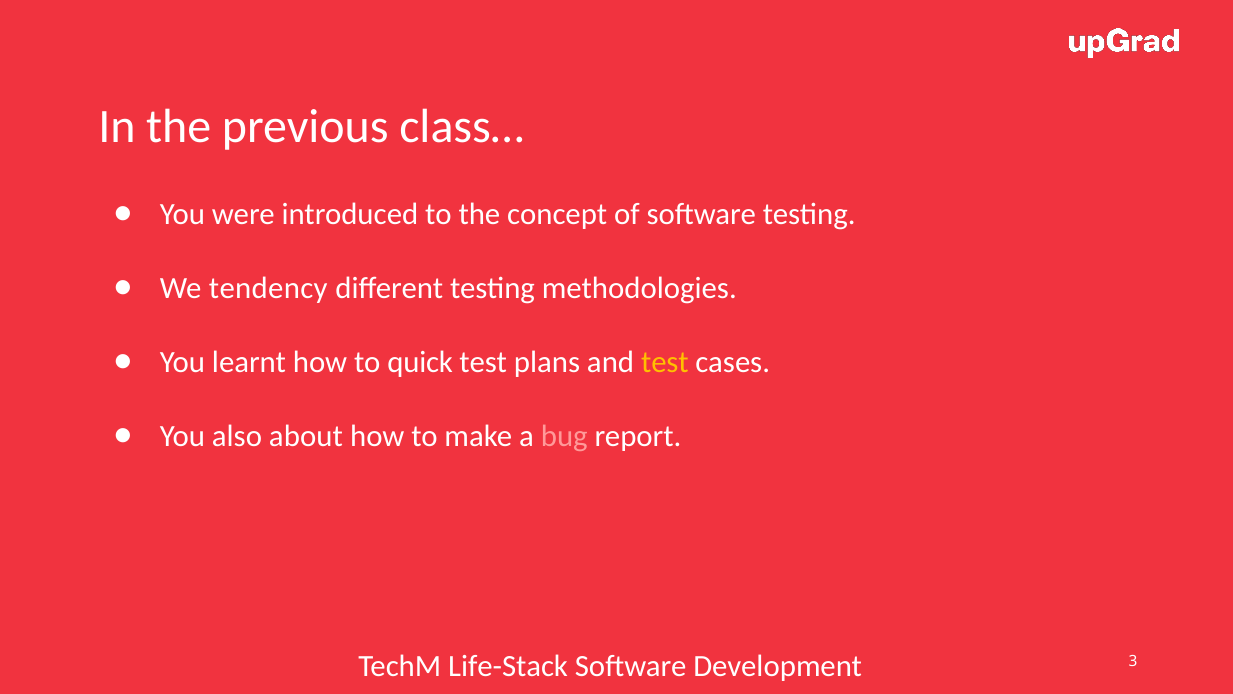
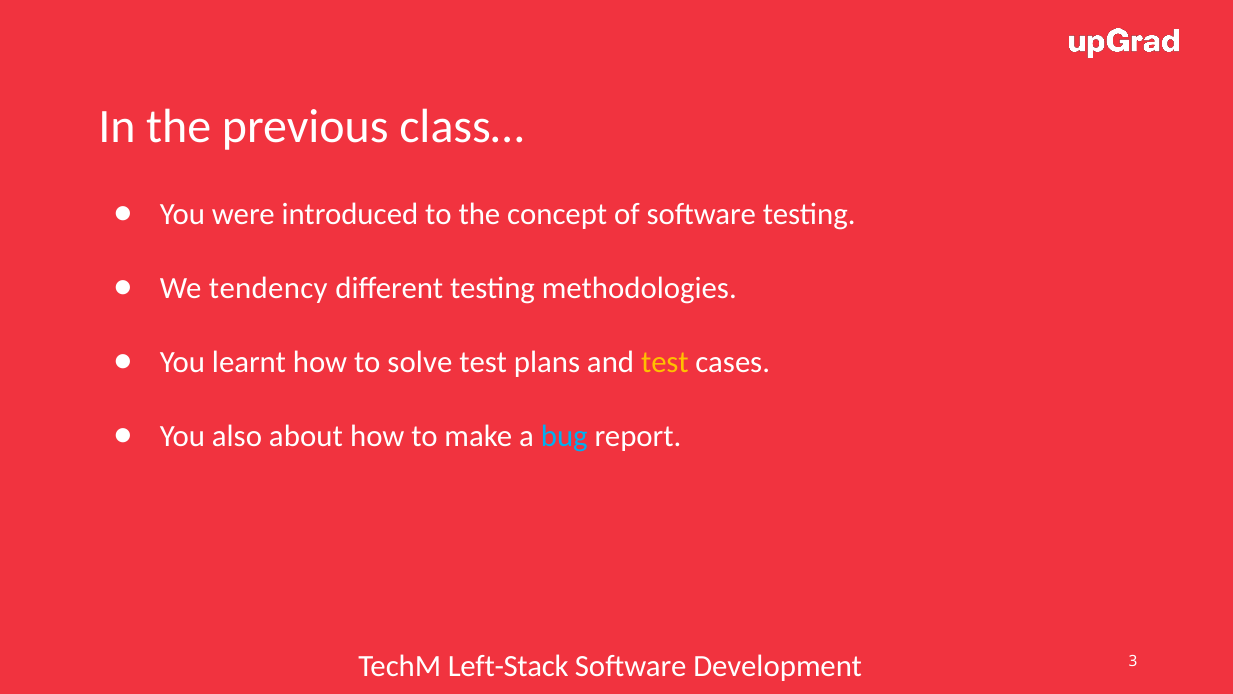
quick: quick -> solve
bug colour: pink -> light blue
Life-Stack: Life-Stack -> Left-Stack
